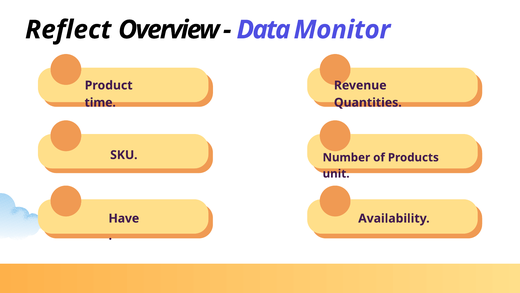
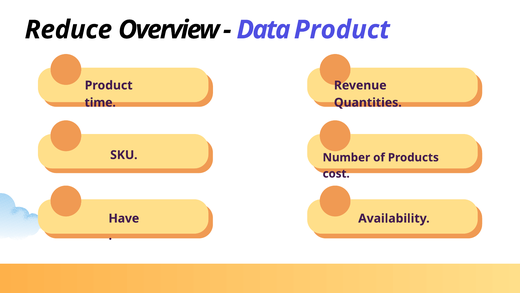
Reflect: Reflect -> Reduce
Data Monitor: Monitor -> Product
unit: unit -> cost
